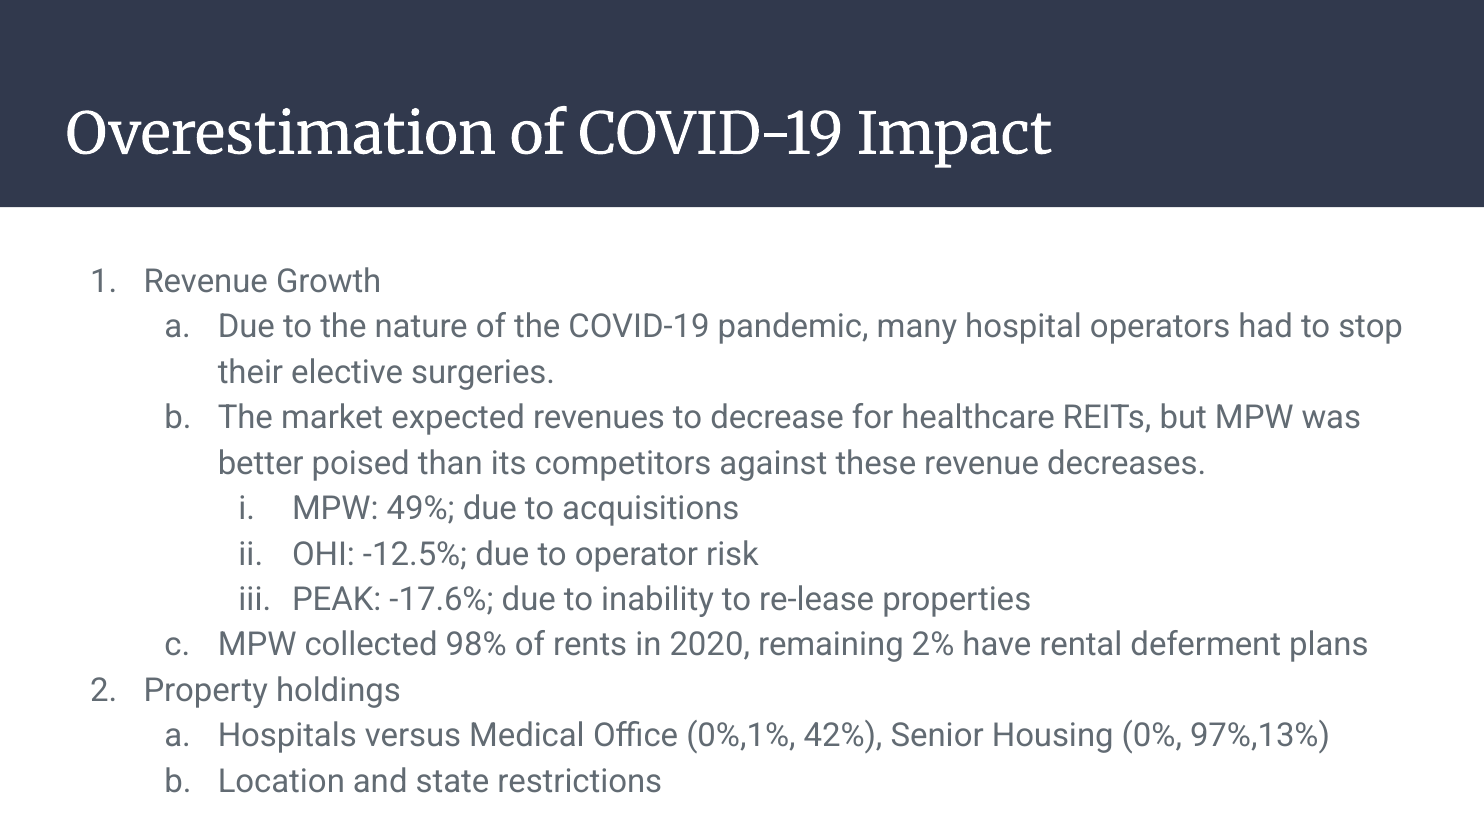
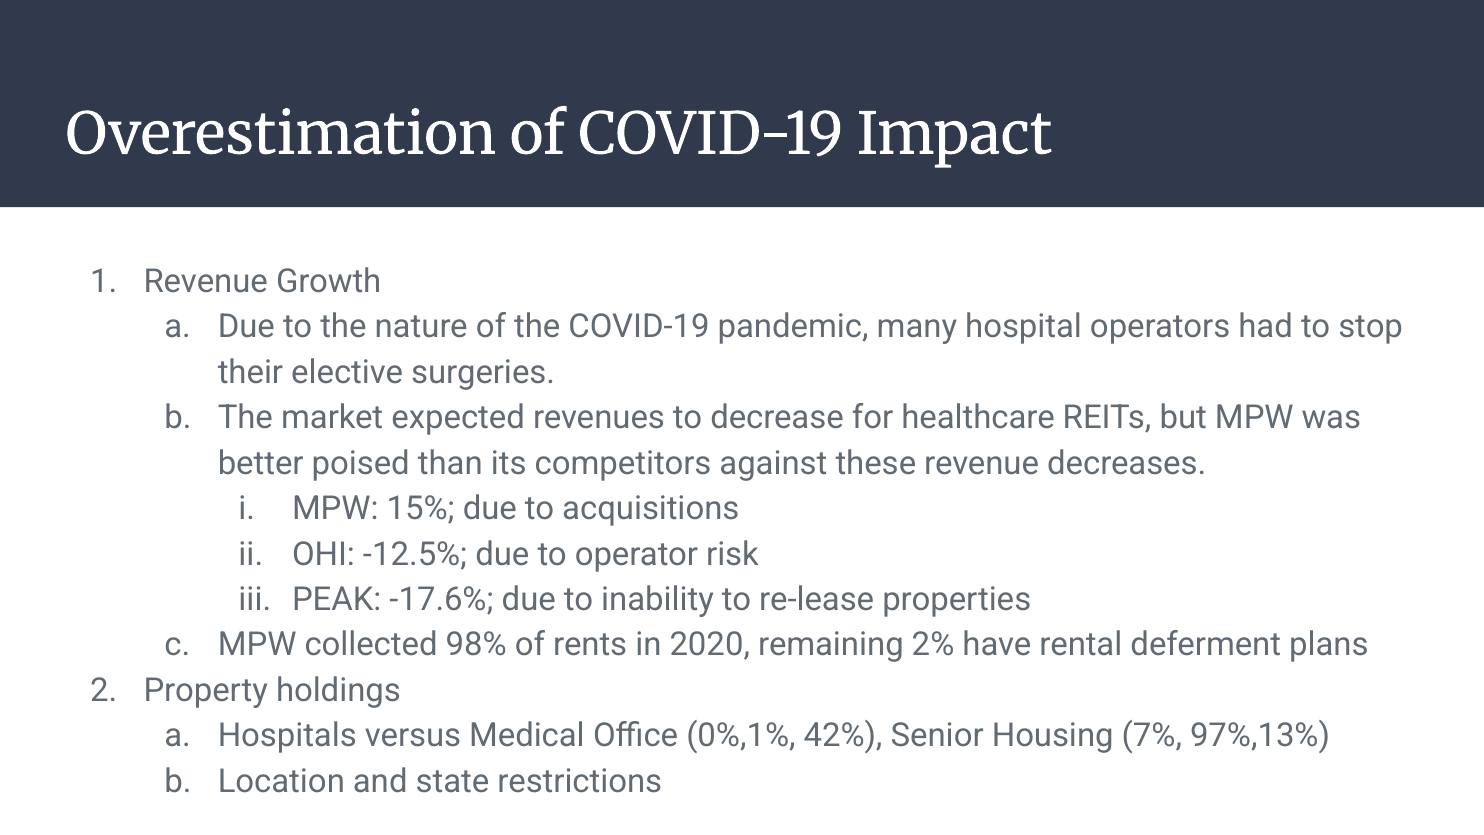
49%: 49% -> 15%
0%: 0% -> 7%
